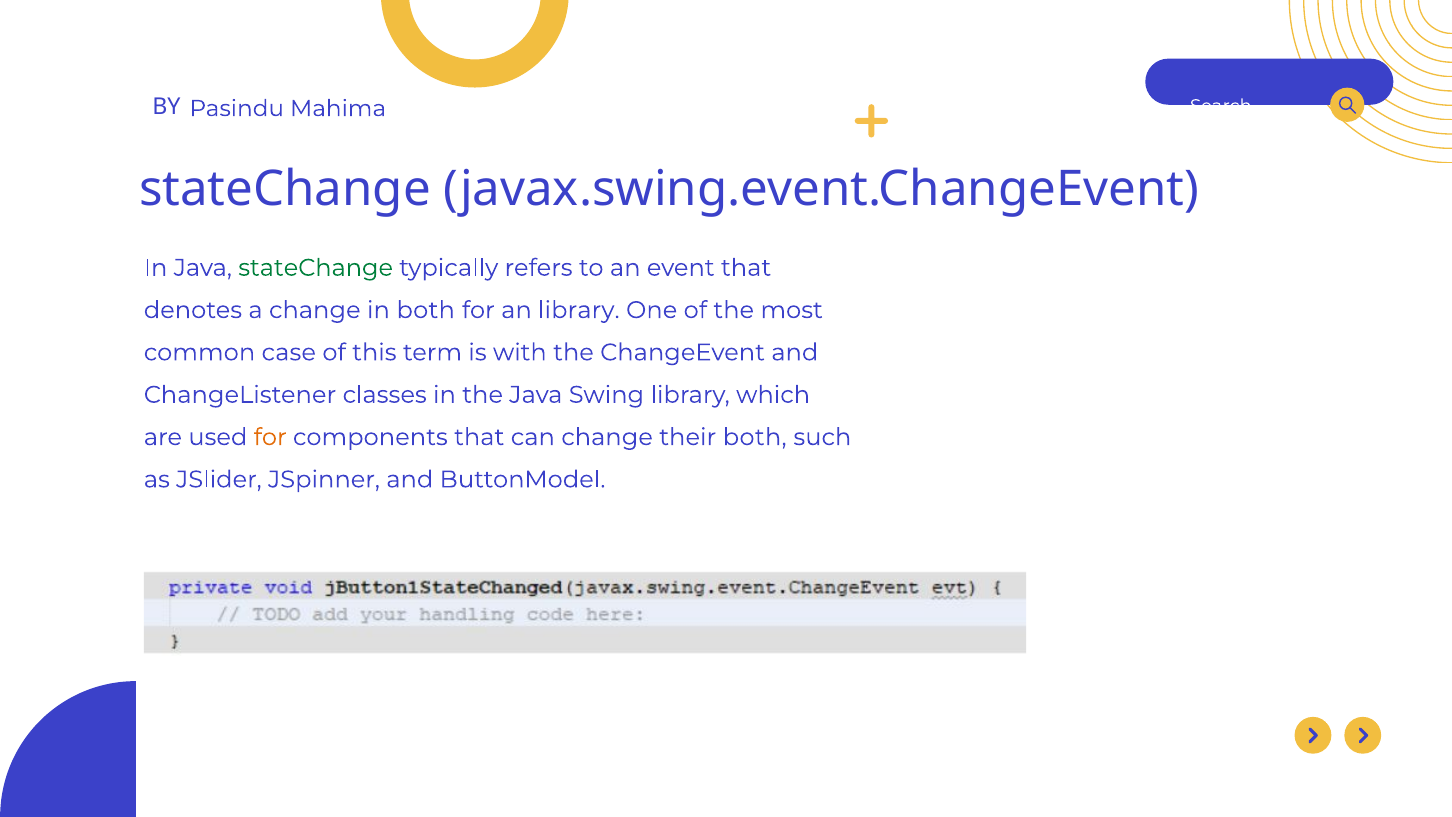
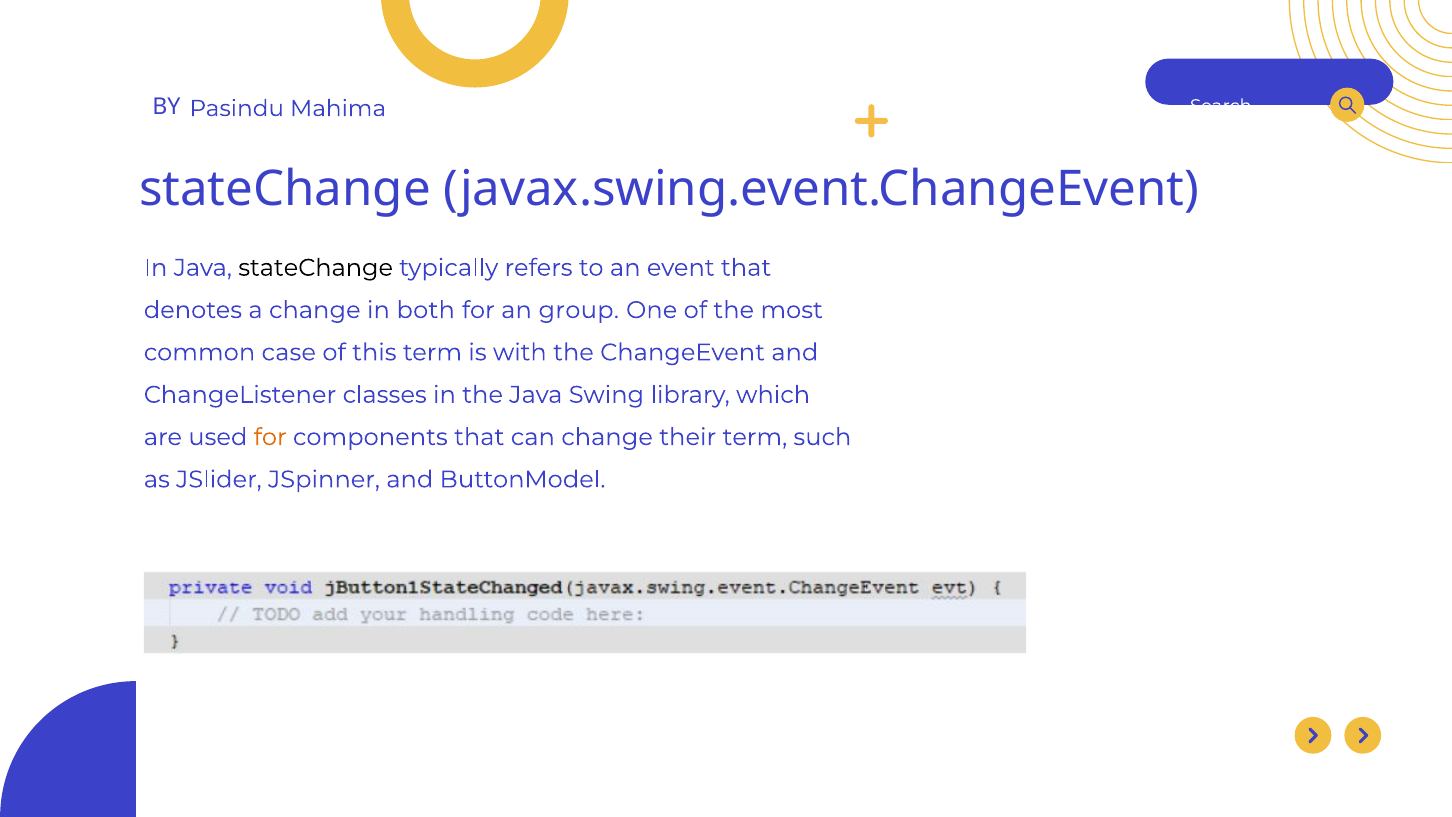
stateChange at (316, 268) colour: green -> black
an library: library -> group
their both: both -> term
